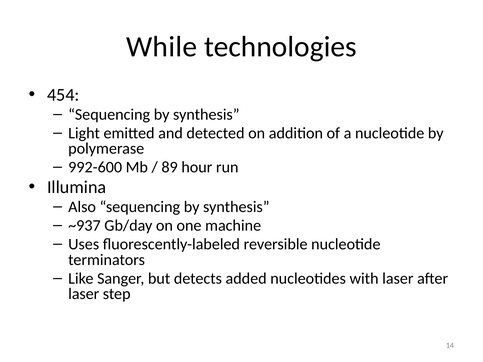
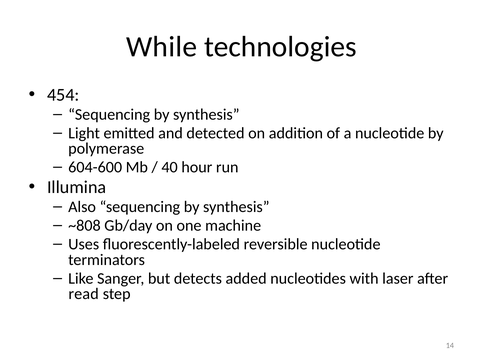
992-600: 992-600 -> 604-600
89: 89 -> 40
~937: ~937 -> ~808
laser at (84, 294): laser -> read
